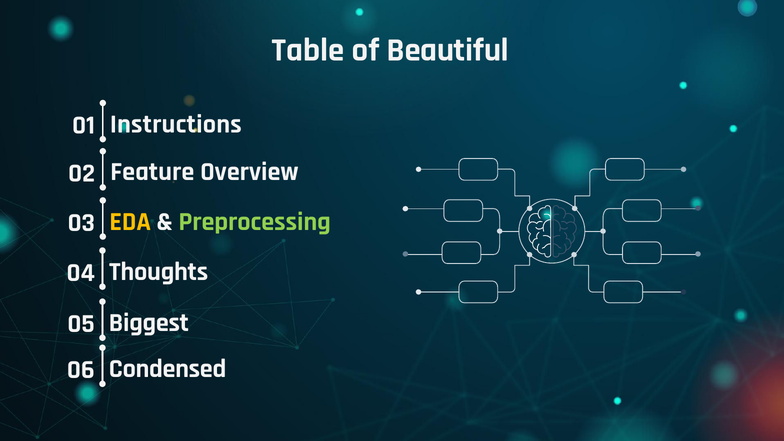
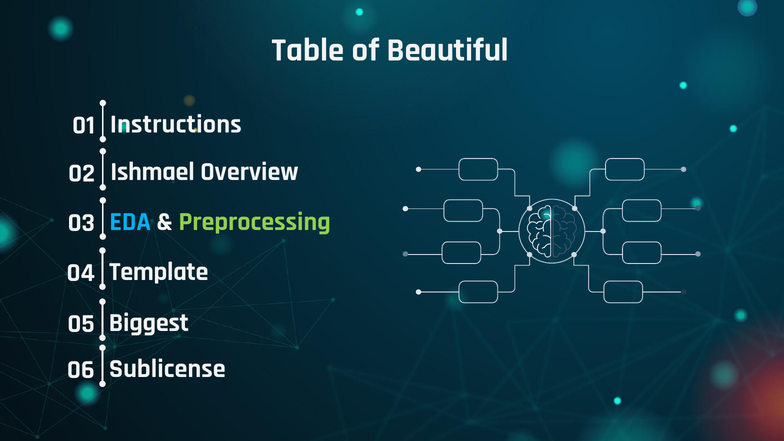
Feature: Feature -> Ishmael
EDA colour: yellow -> light blue
Thoughts: Thoughts -> Template
Condensed: Condensed -> Sublicense
